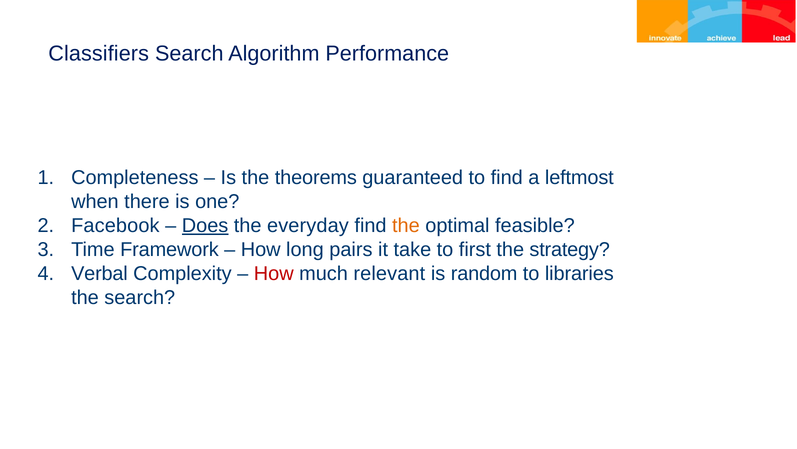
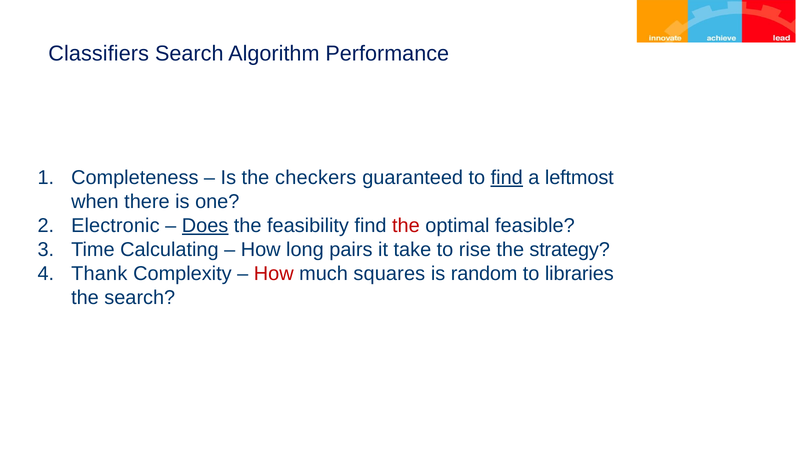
theorems: theorems -> checkers
find at (507, 177) underline: none -> present
Facebook: Facebook -> Electronic
everyday: everyday -> feasibility
the at (406, 225) colour: orange -> red
Framework: Framework -> Calculating
first: first -> rise
Verbal: Verbal -> Thank
relevant: relevant -> squares
